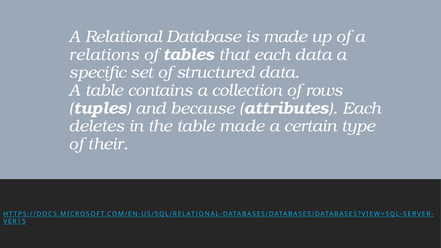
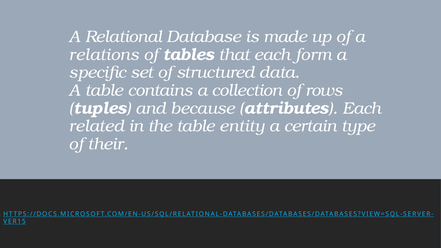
each data: data -> form
deletes: deletes -> related
table made: made -> entity
